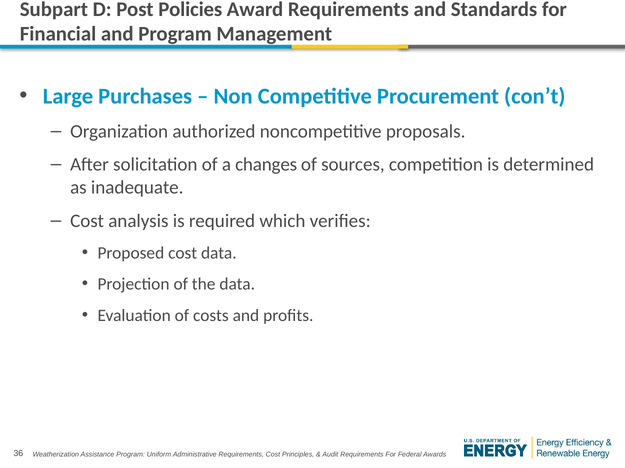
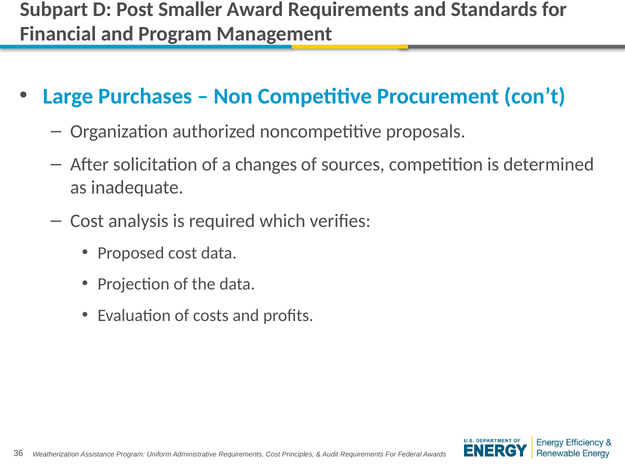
Policies: Policies -> Smaller
